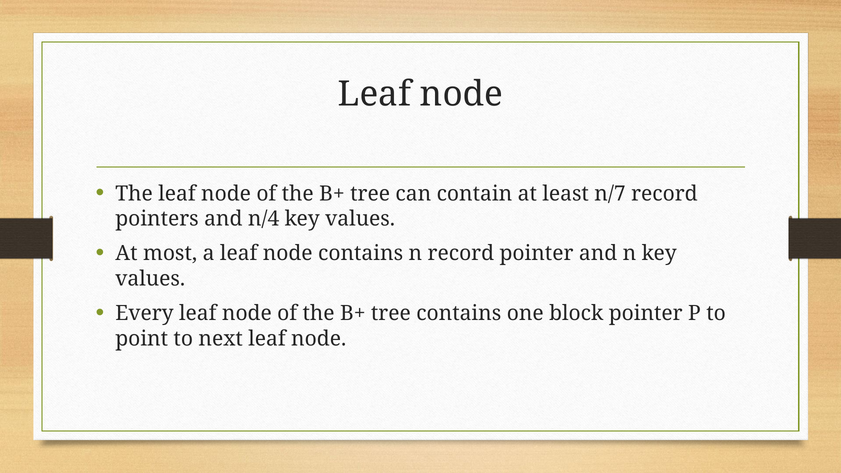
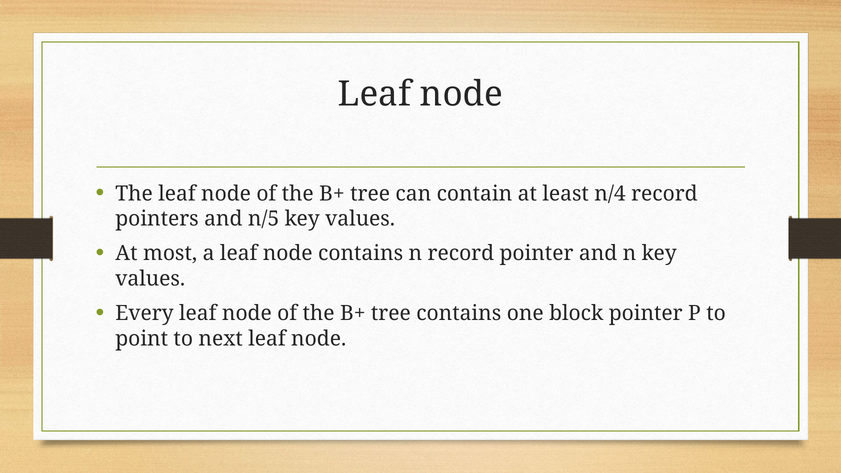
n/7: n/7 -> n/4
n/4: n/4 -> n/5
